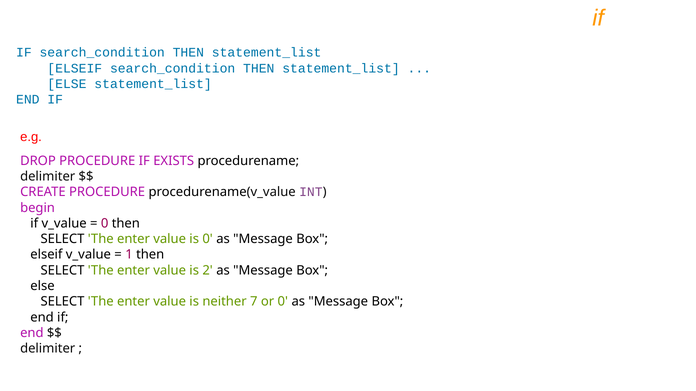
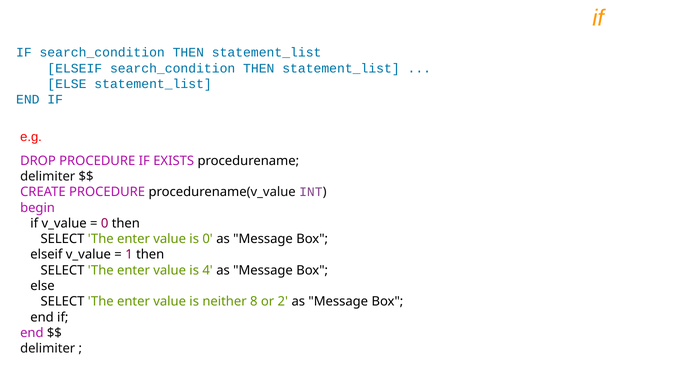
2: 2 -> 4
7: 7 -> 8
or 0: 0 -> 2
